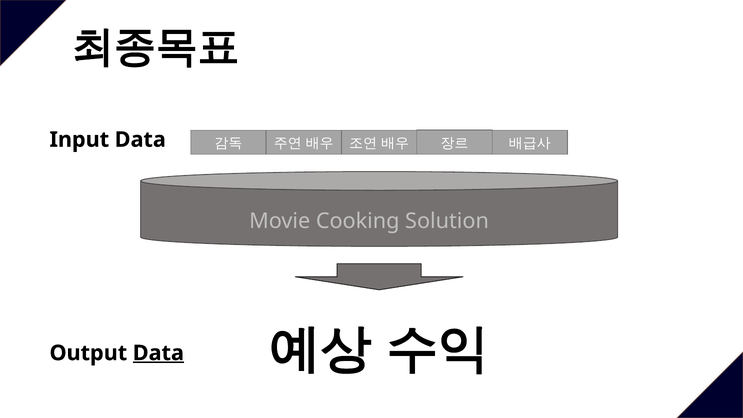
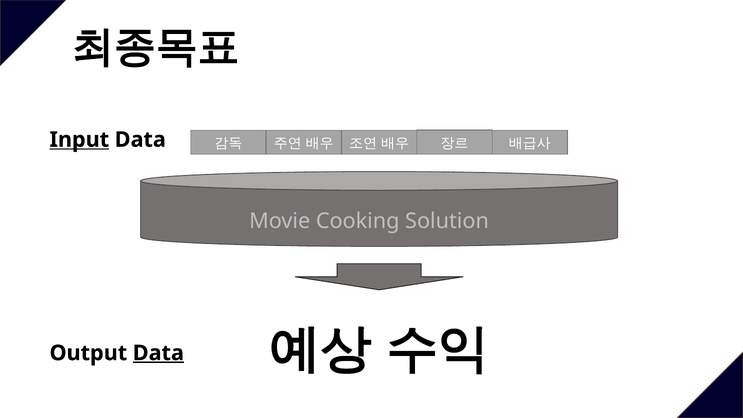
Input underline: none -> present
